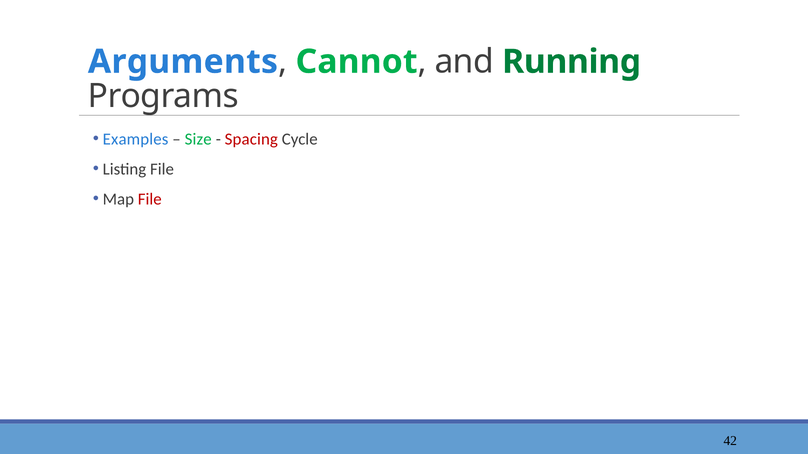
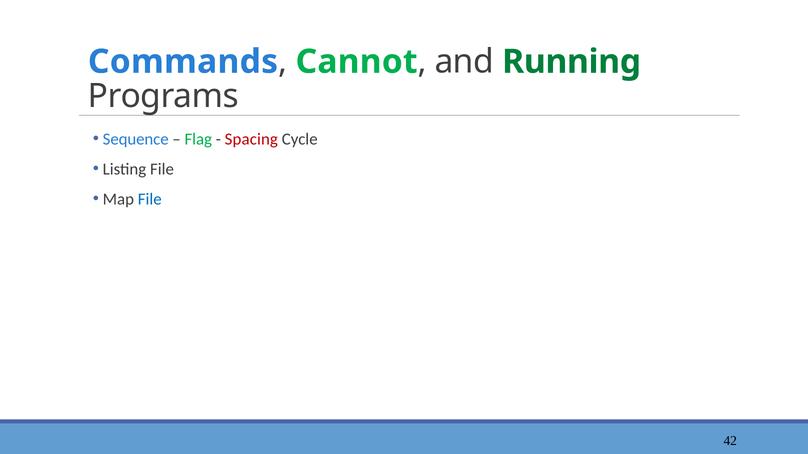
Arguments: Arguments -> Commands
Examples: Examples -> Sequence
Size: Size -> Flag
File at (150, 199) colour: red -> blue
